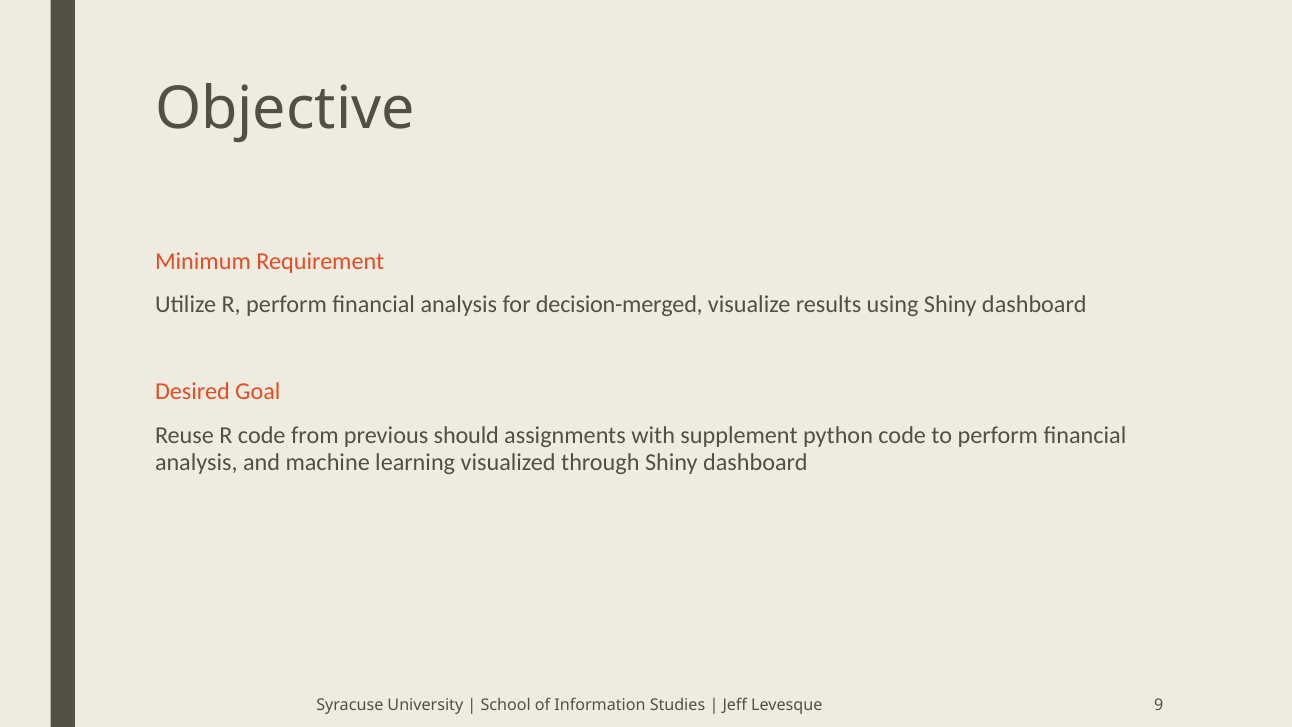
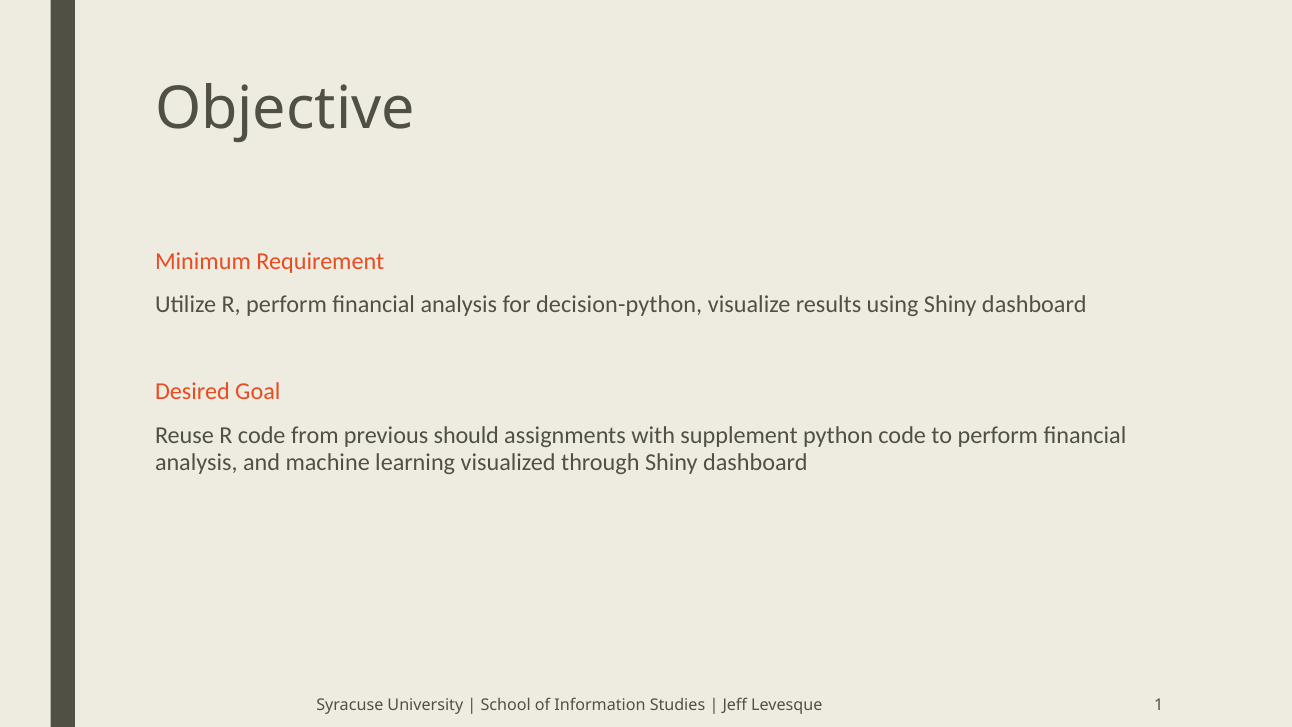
decision-merged: decision-merged -> decision-python
9: 9 -> 1
